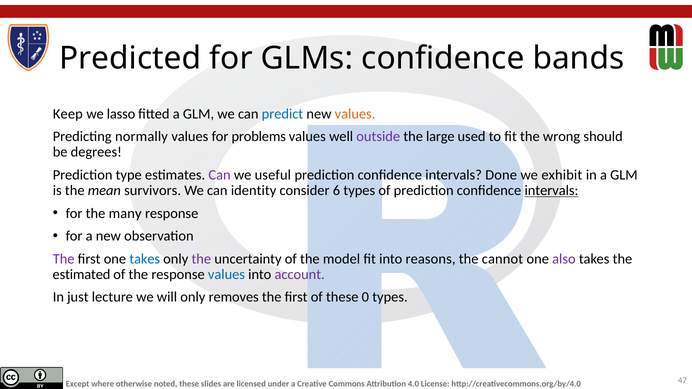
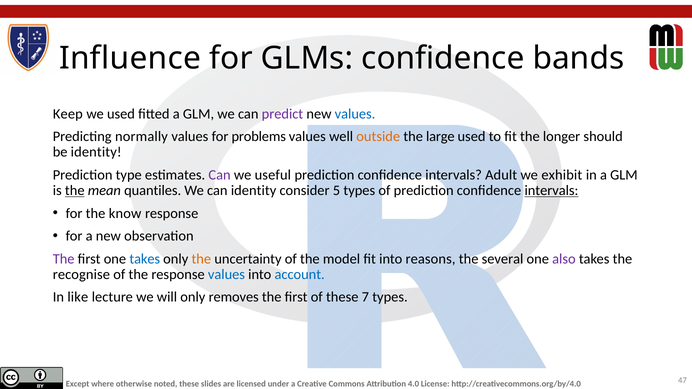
Predicted: Predicted -> Influence
we lasso: lasso -> used
predict colour: blue -> purple
values at (355, 114) colour: orange -> blue
outside colour: purple -> orange
wrong: wrong -> longer
be degrees: degrees -> identity
Done: Done -> Adult
the at (75, 191) underline: none -> present
survivors: survivors -> quantiles
6: 6 -> 5
many: many -> know
the at (201, 259) colour: purple -> orange
cannot: cannot -> several
estimated: estimated -> recognise
account colour: purple -> blue
just: just -> like
0: 0 -> 7
